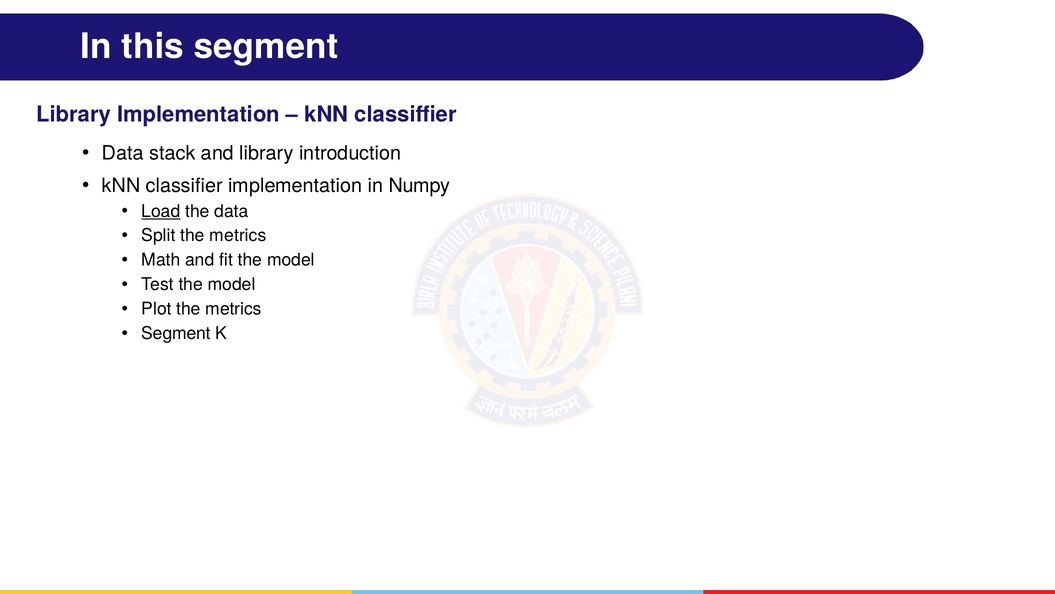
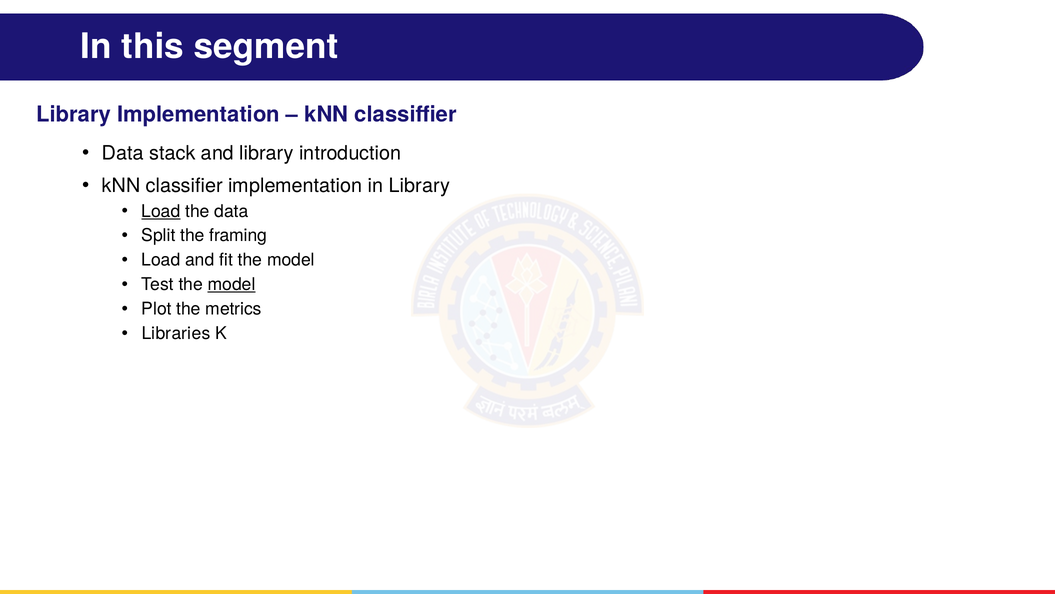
in Numpy: Numpy -> Library
Split the metrics: metrics -> framing
Math at (161, 260): Math -> Load
model at (232, 284) underline: none -> present
Segment at (176, 333): Segment -> Libraries
